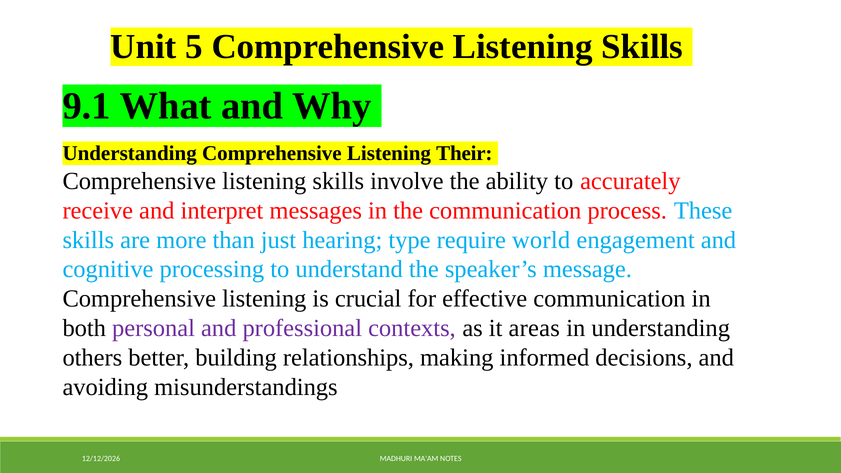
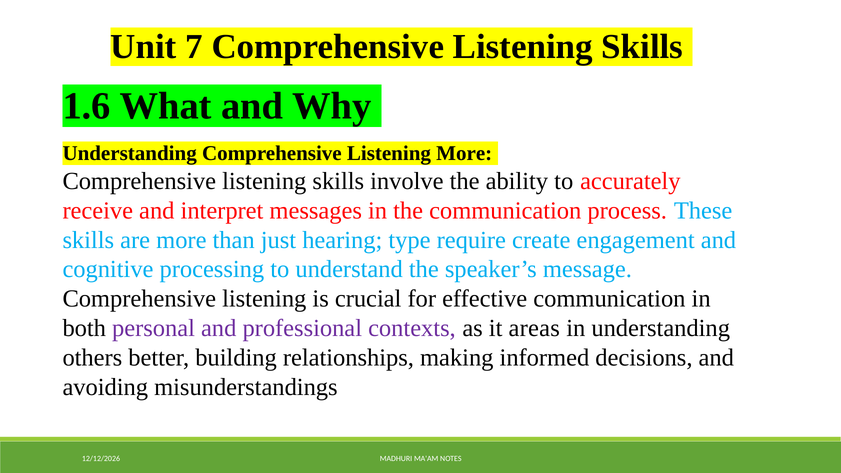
5: 5 -> 7
9.1: 9.1 -> 1.6
Listening Their: Their -> More
world: world -> create
